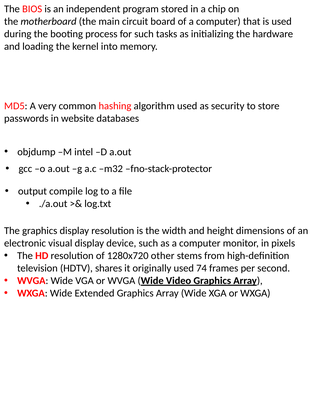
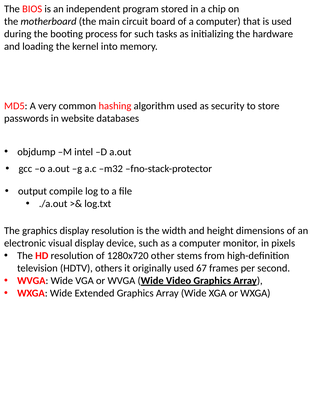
shares: shares -> others
74: 74 -> 67
